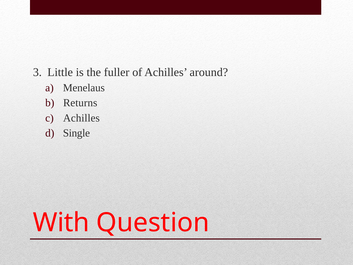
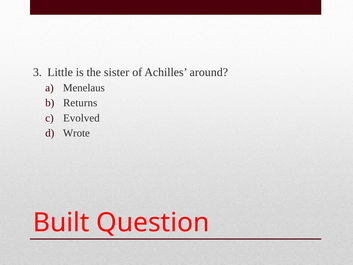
fuller: fuller -> sister
Achilles at (81, 118): Achilles -> Evolved
Single: Single -> Wrote
With: With -> Built
